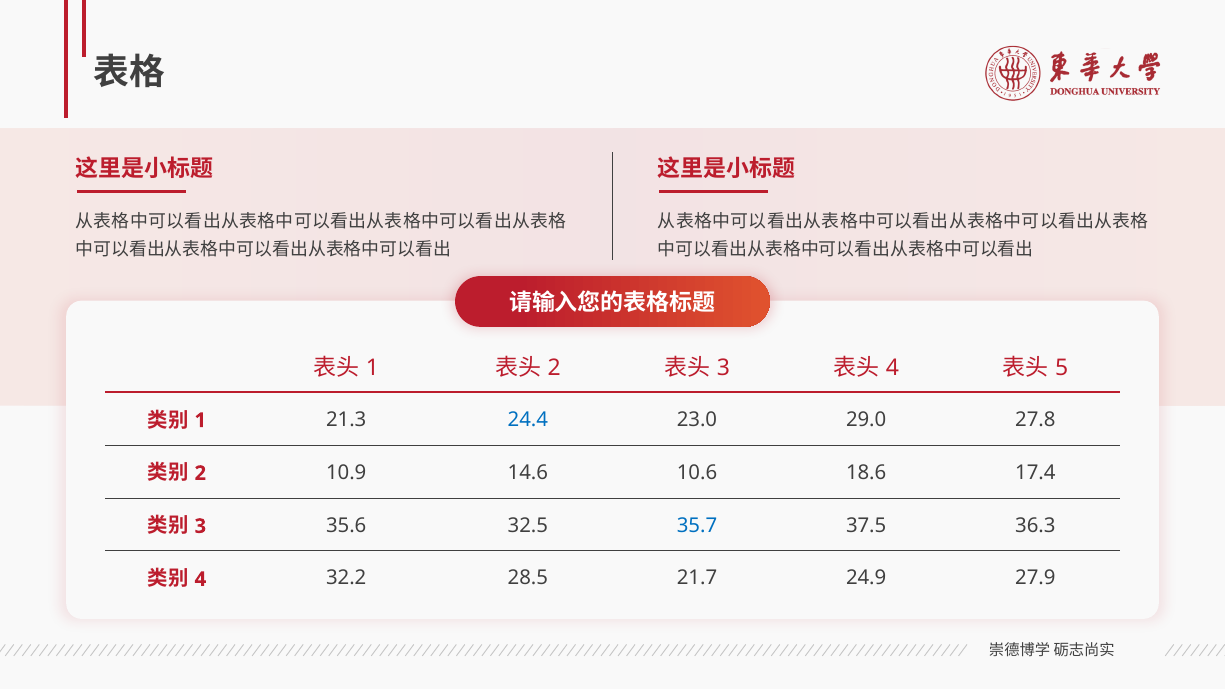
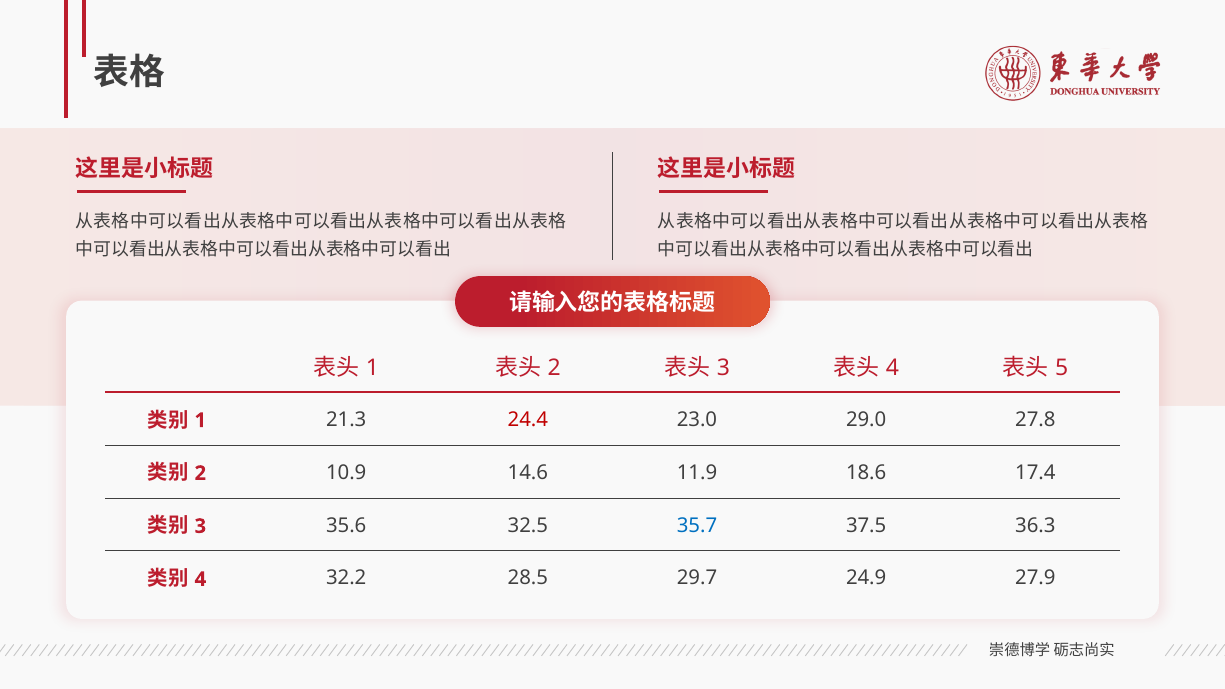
24.4 colour: blue -> red
10.6: 10.6 -> 11.9
21.7: 21.7 -> 29.7
